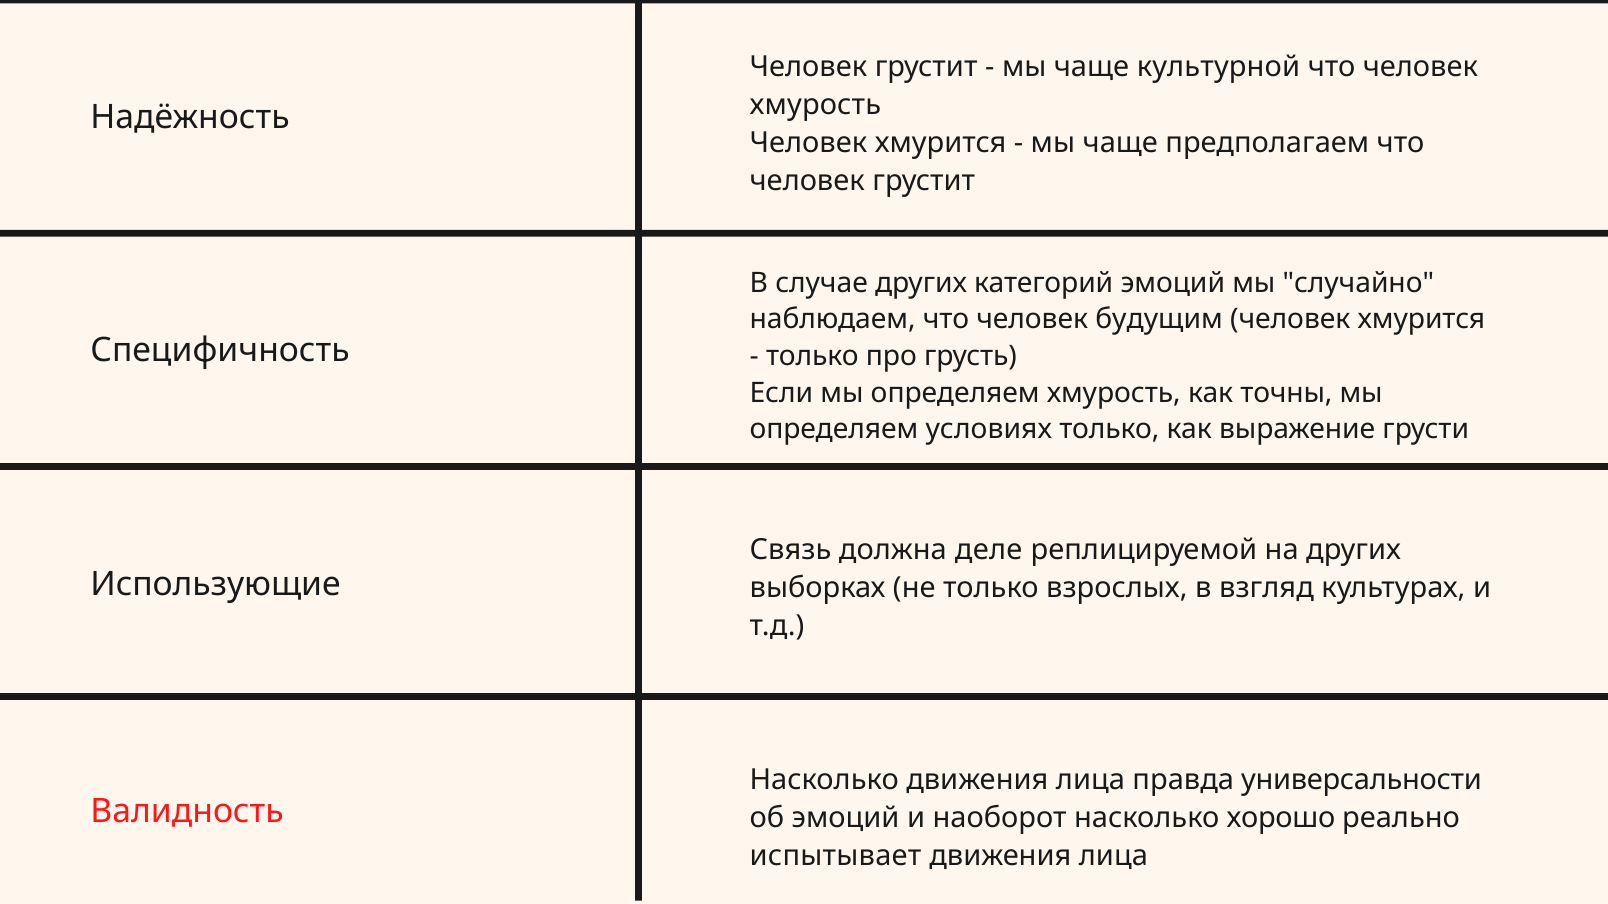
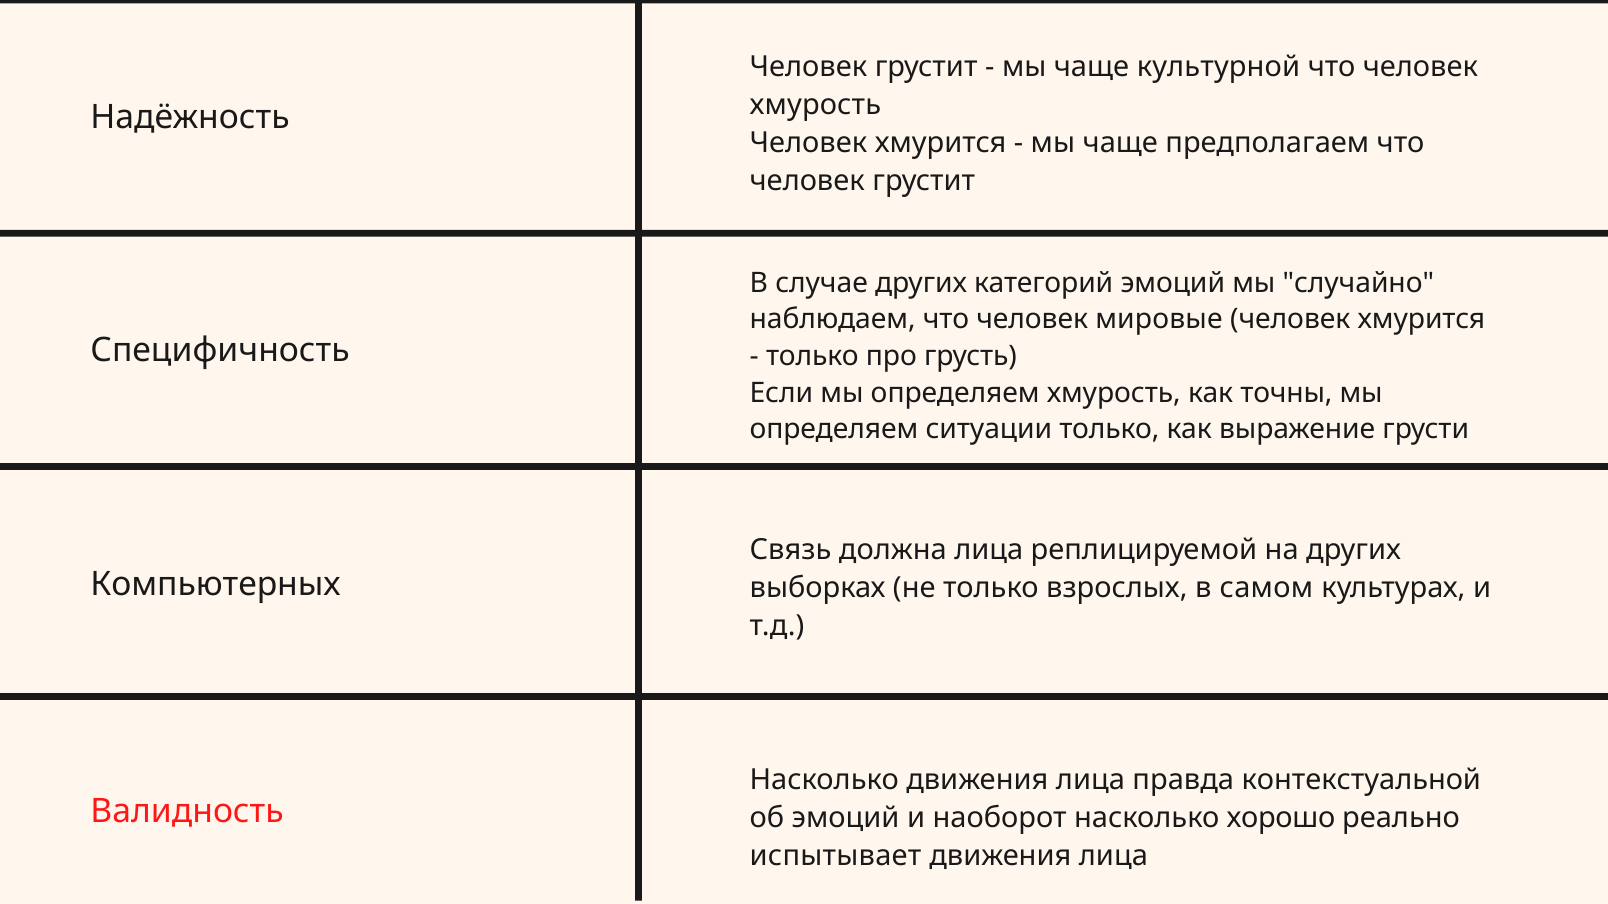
будущим: будущим -> мировые
условиях: условиях -> ситуации
должна деле: деле -> лица
Использующие: Использующие -> Компьютерных
взгляд: взгляд -> самом
универсальности: универсальности -> контекстуальной
